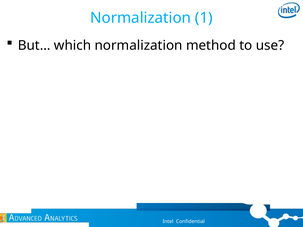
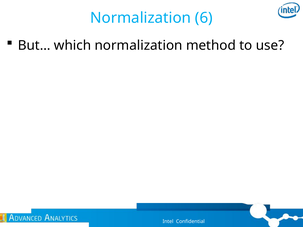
1: 1 -> 6
